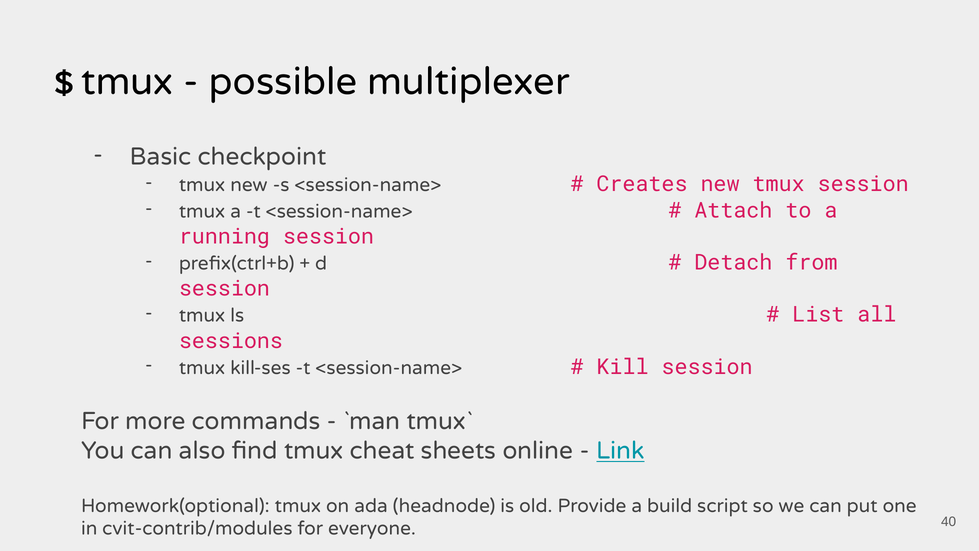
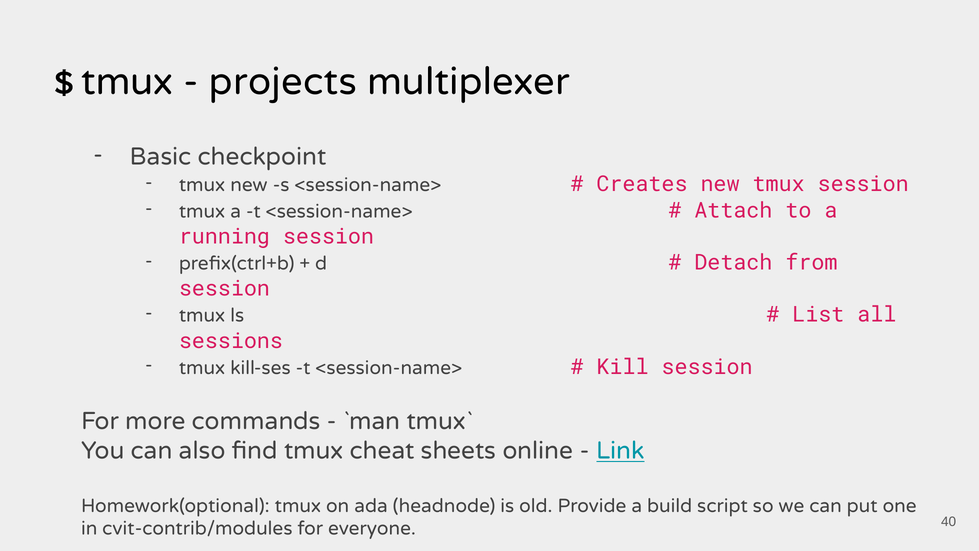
possible: possible -> projects
